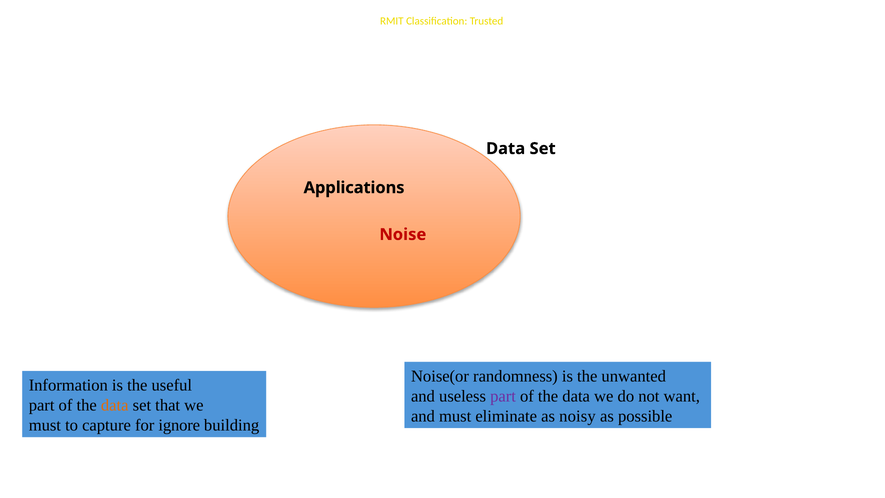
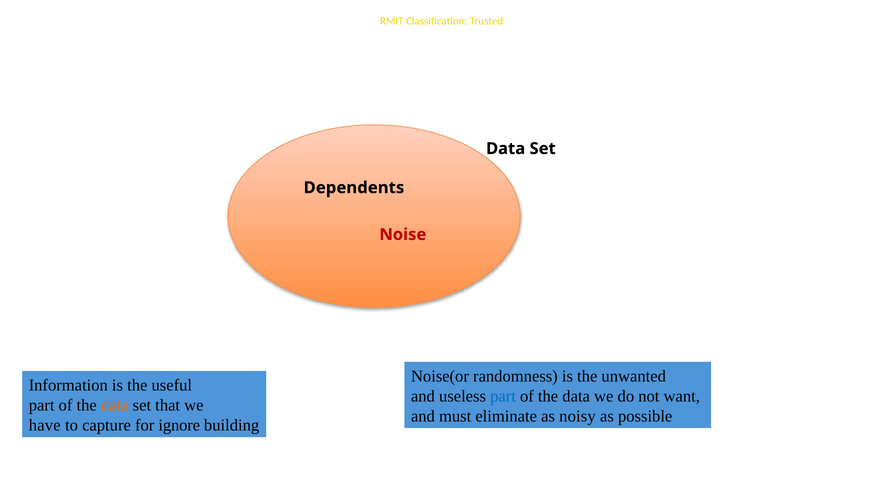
Applications: Applications -> Dependents
part at (503, 396) colour: purple -> blue
must at (45, 425): must -> have
